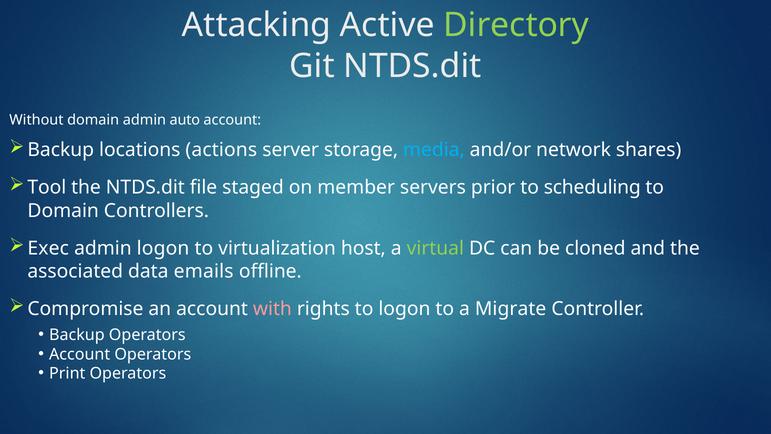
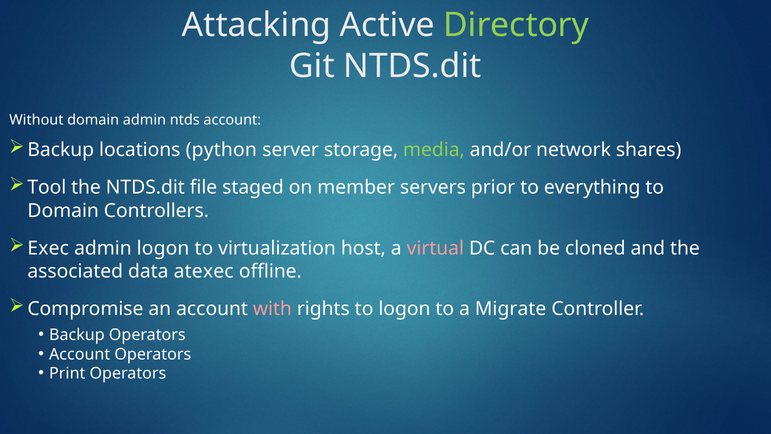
auto: auto -> ntds
actions: actions -> python
media colour: light blue -> light green
scheduling: scheduling -> everything
virtual colour: light green -> pink
emails: emails -> atexec
